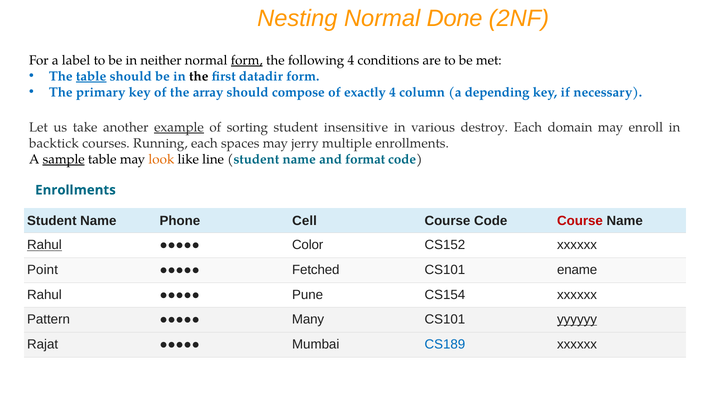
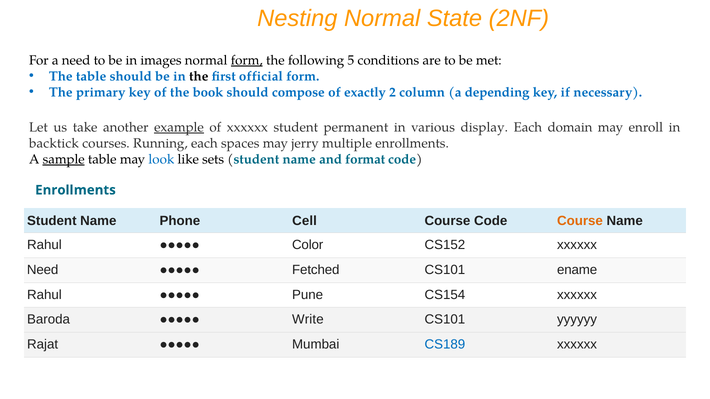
Done: Done -> State
a label: label -> need
neither: neither -> images
following 4: 4 -> 5
table at (91, 76) underline: present -> none
datadir: datadir -> official
array: array -> book
exactly 4: 4 -> 2
of sorting: sorting -> xxxxxx
insensitive: insensitive -> permanent
destroy: destroy -> display
look colour: orange -> blue
line: line -> sets
Course at (580, 221) colour: red -> orange
Rahul at (44, 245) underline: present -> none
Point at (43, 270): Point -> Need
Pattern: Pattern -> Baroda
Many: Many -> Write
yyyyyy underline: present -> none
